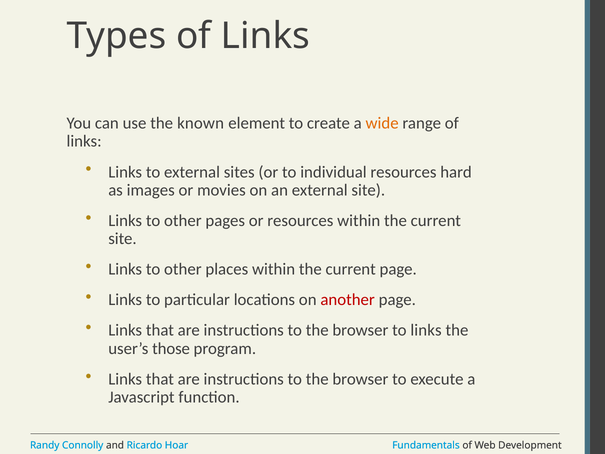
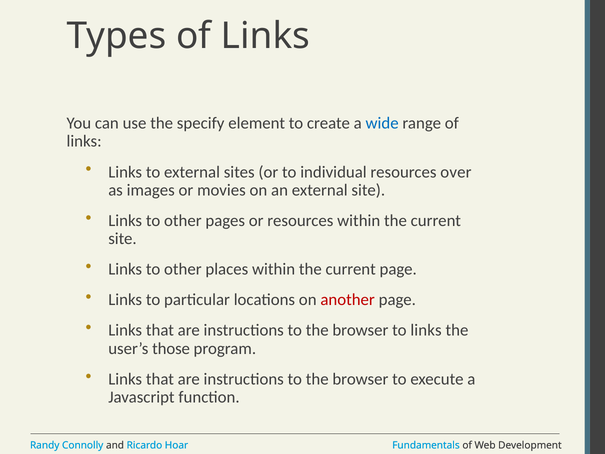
known: known -> specify
wide colour: orange -> blue
hard: hard -> over
